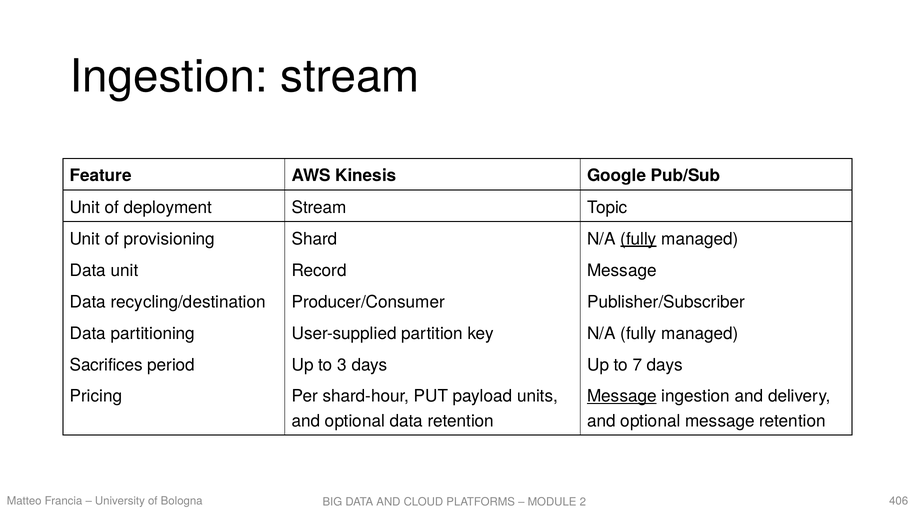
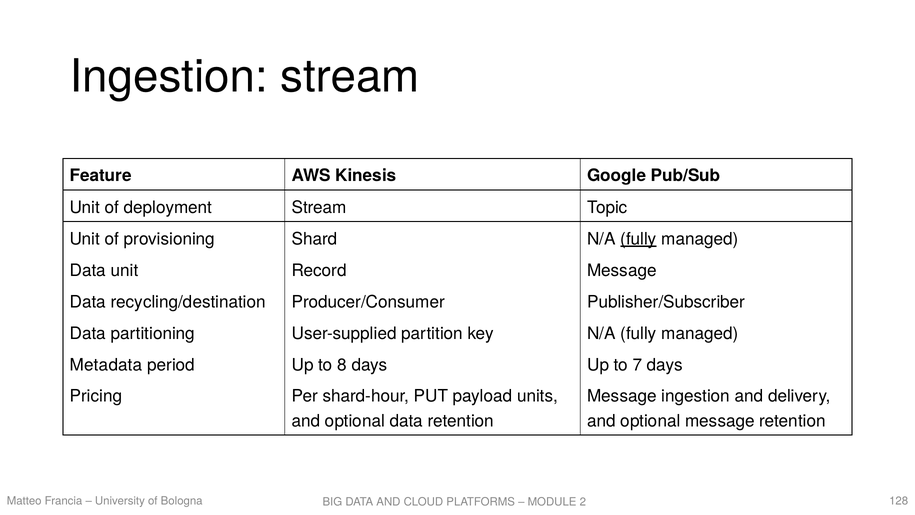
Sacrifices: Sacrifices -> Metadata
3: 3 -> 8
Message at (622, 396) underline: present -> none
406: 406 -> 128
